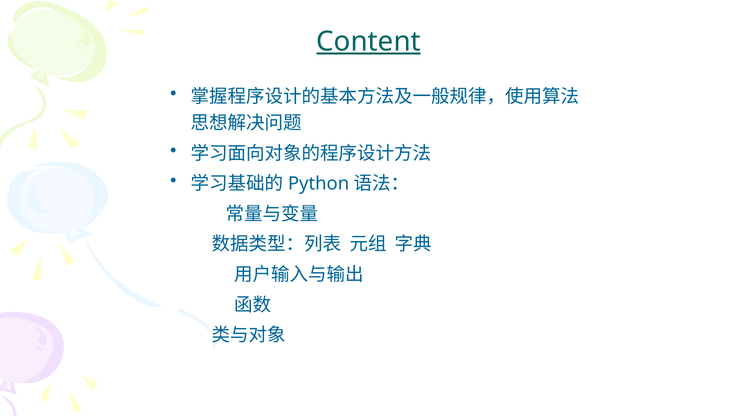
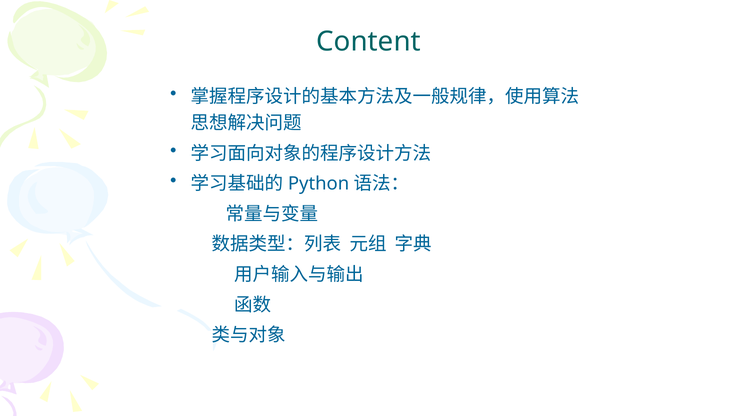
Content underline: present -> none
